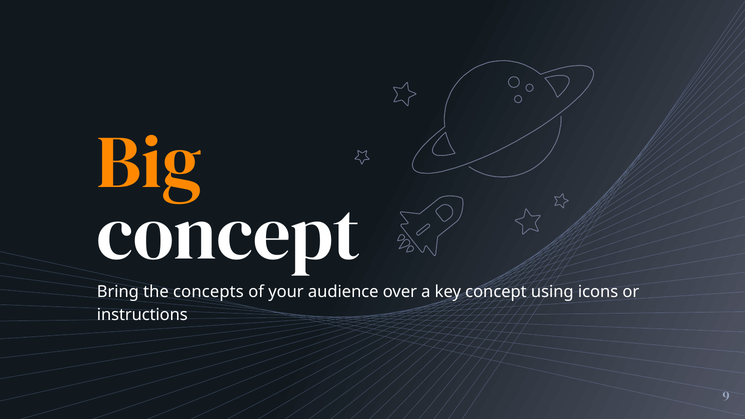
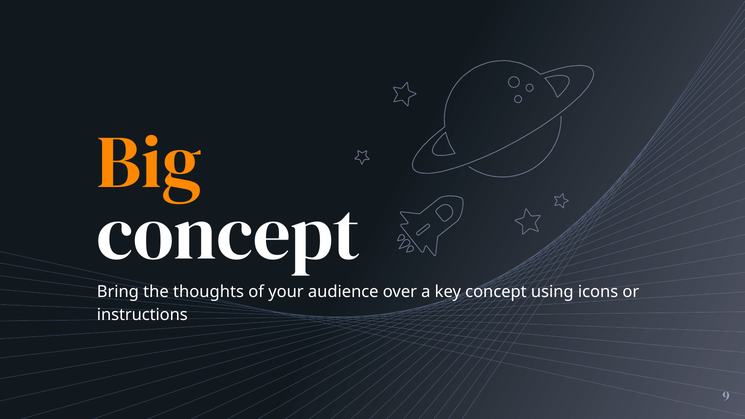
concepts: concepts -> thoughts
